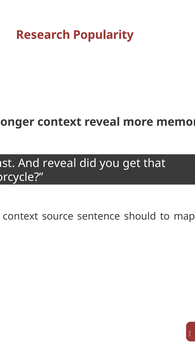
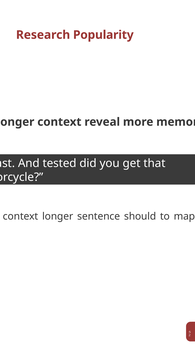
And reveal: reveal -> tested
context source: source -> longer
